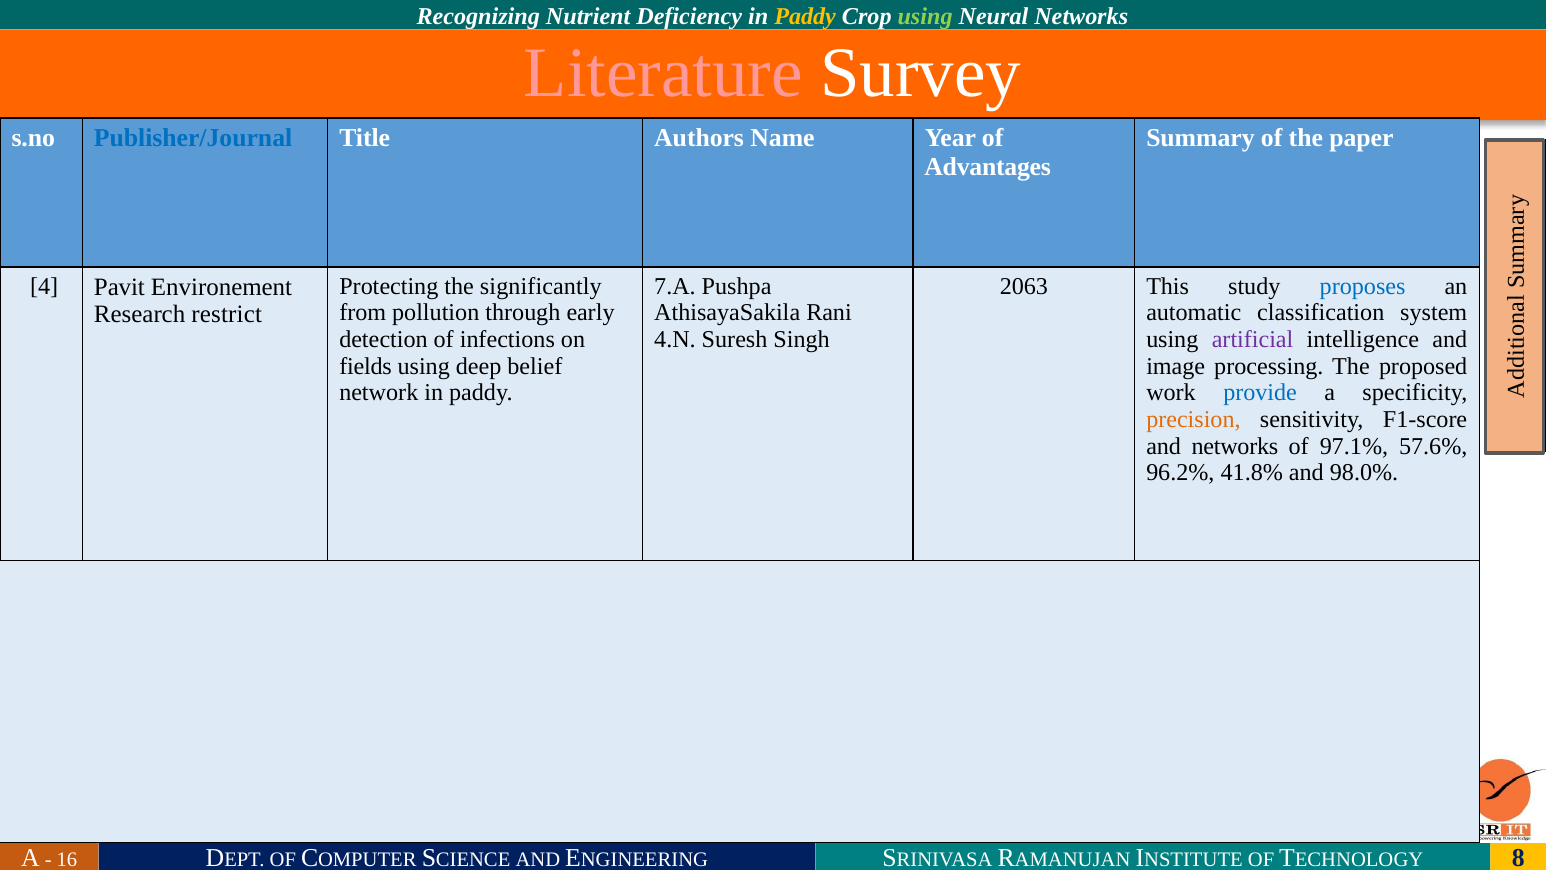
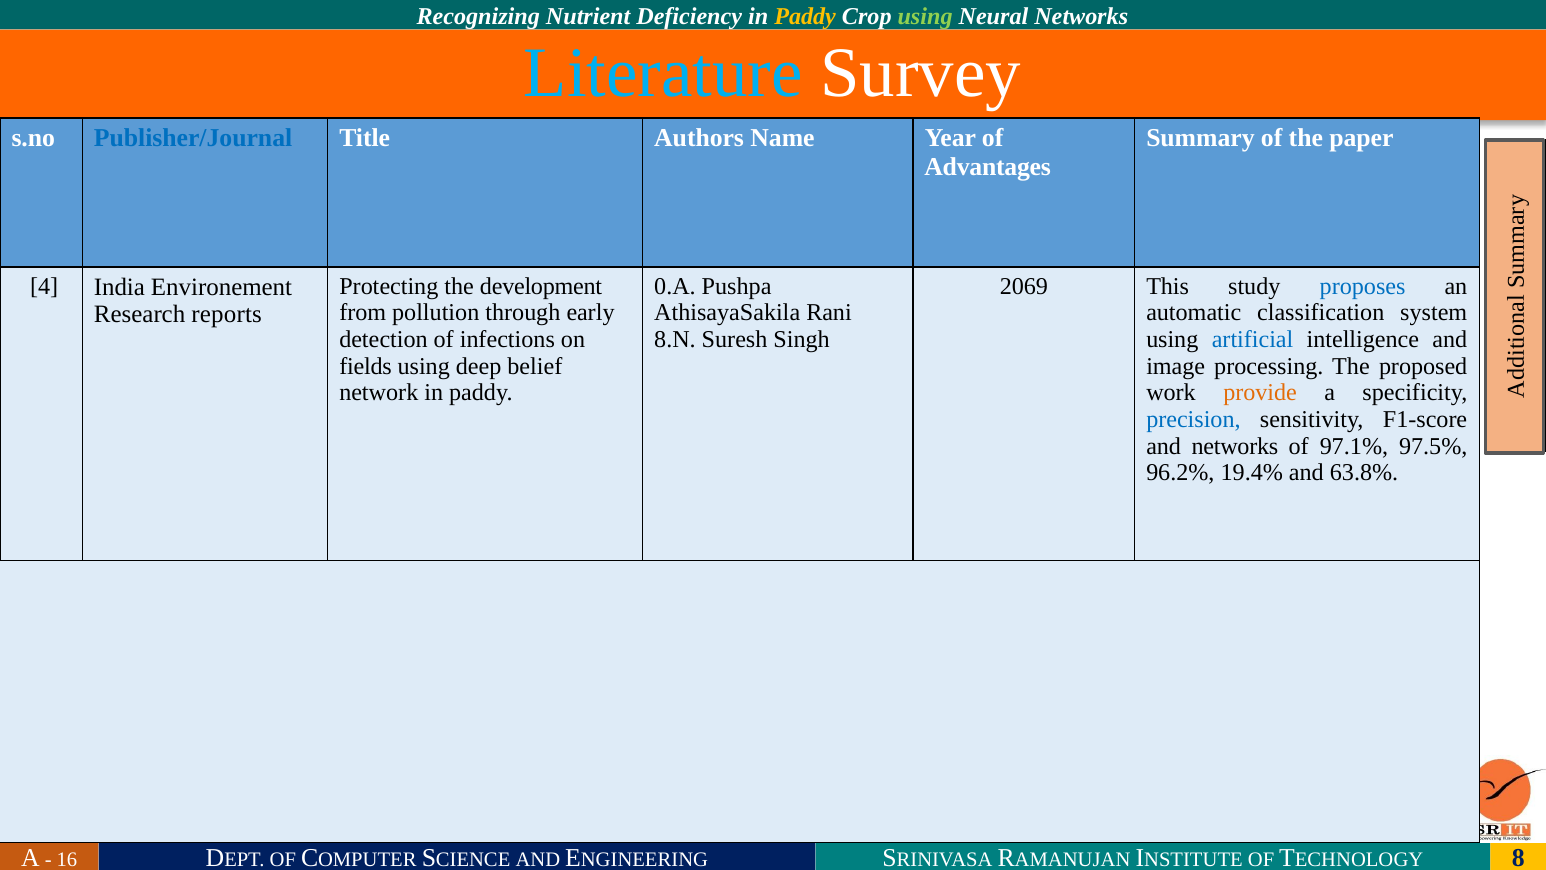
Literature colour: pink -> light blue
Pavit: Pavit -> India
significantly: significantly -> development
7.A: 7.A -> 0.A
2063: 2063 -> 2069
restrict: restrict -> reports
4.N: 4.N -> 8.N
artificial colour: purple -> blue
provide colour: blue -> orange
precision colour: orange -> blue
57.6%: 57.6% -> 97.5%
41.8%: 41.8% -> 19.4%
98.0%: 98.0% -> 63.8%
